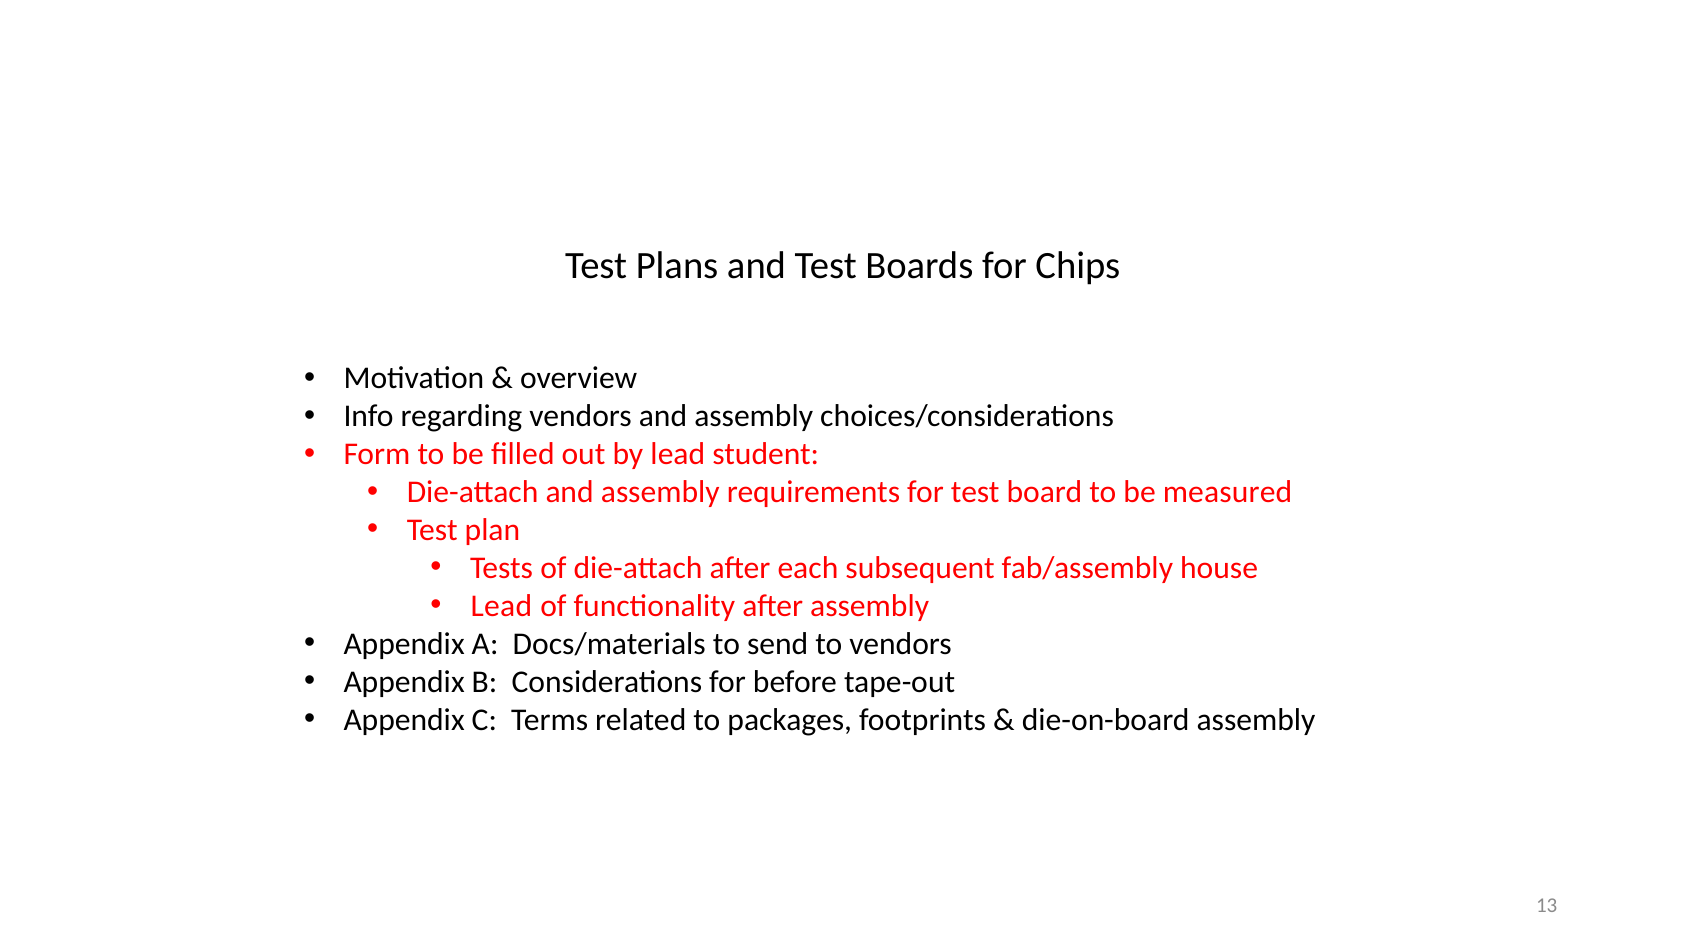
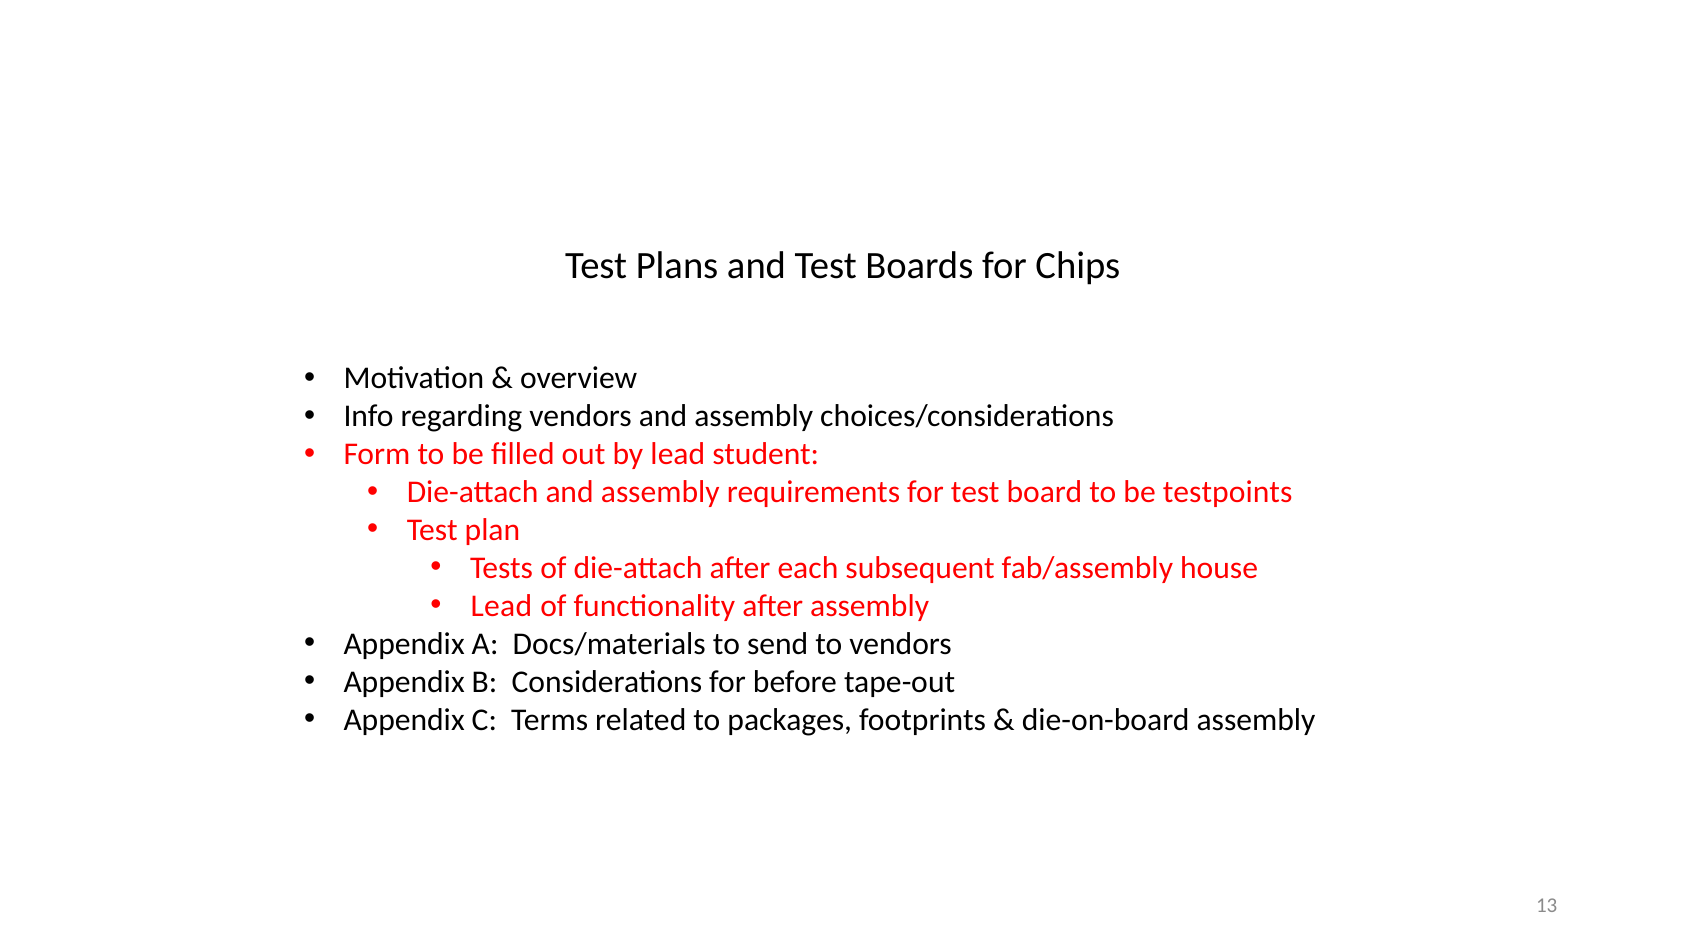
measured: measured -> testpoints
